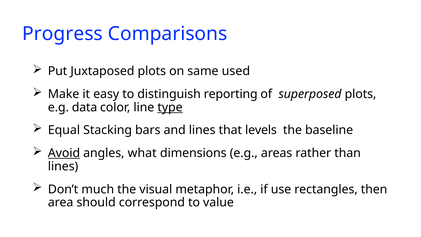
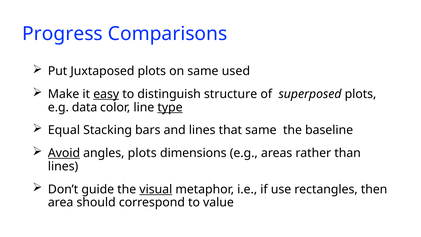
easy underline: none -> present
reporting: reporting -> structure
that levels: levels -> same
angles what: what -> plots
much: much -> guide
visual underline: none -> present
